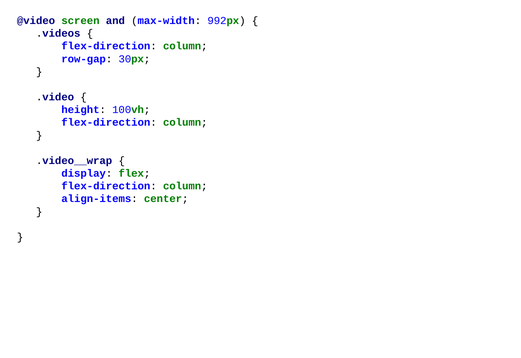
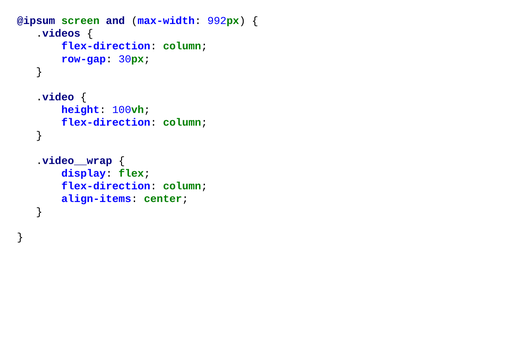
@video: @video -> @ipsum
